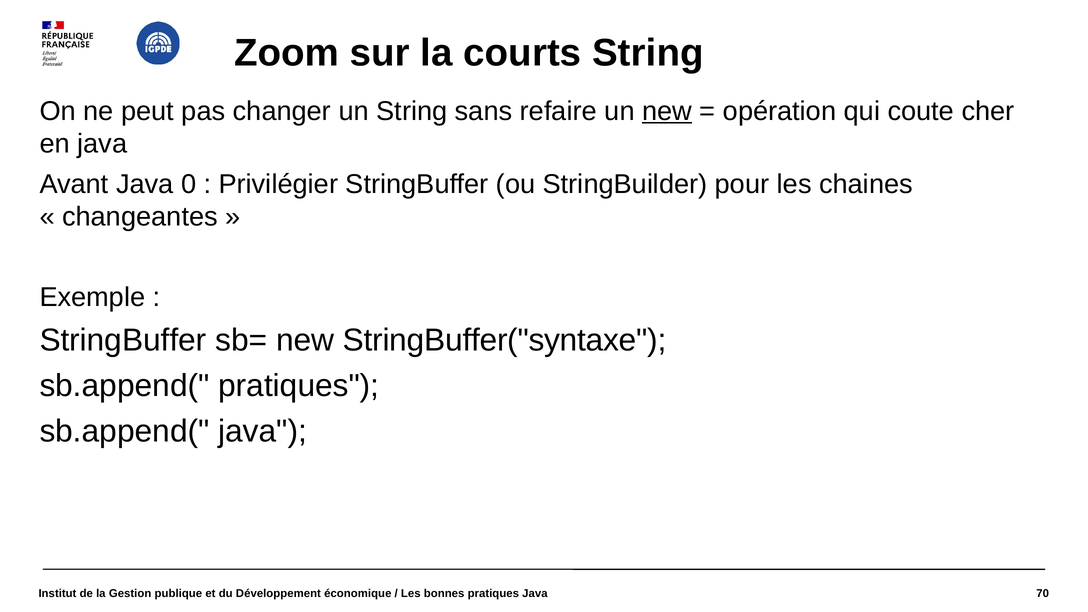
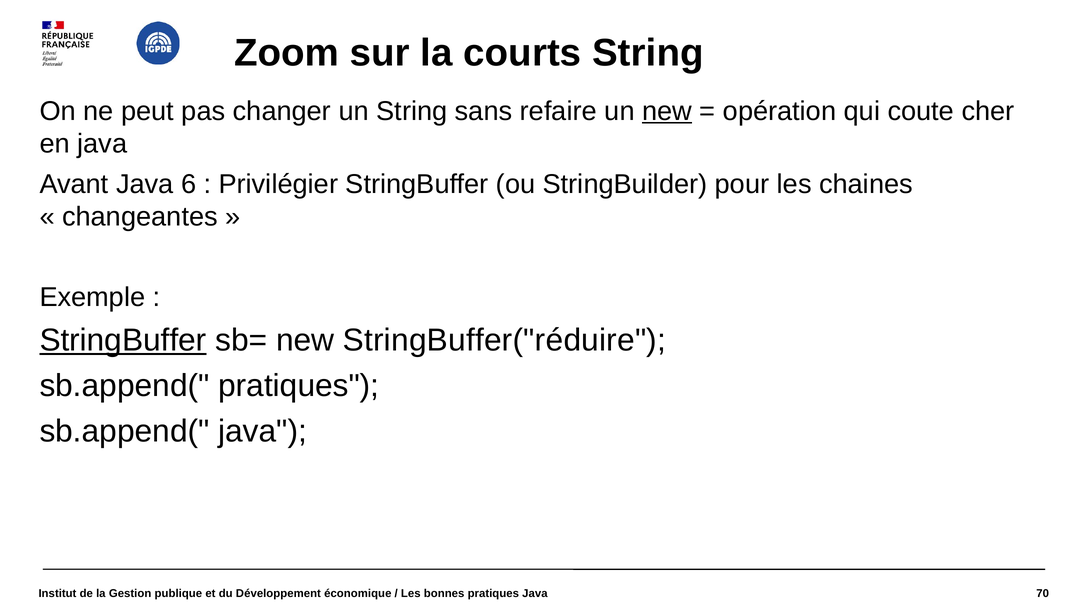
0: 0 -> 6
StringBuffer at (123, 340) underline: none -> present
StringBuffer("syntaxe: StringBuffer("syntaxe -> StringBuffer("réduire
